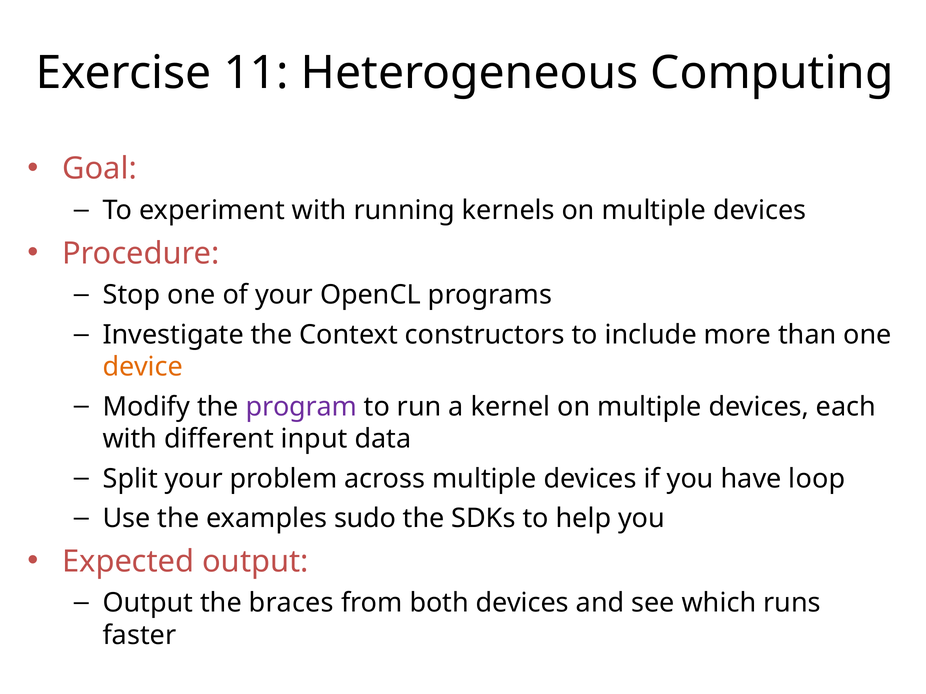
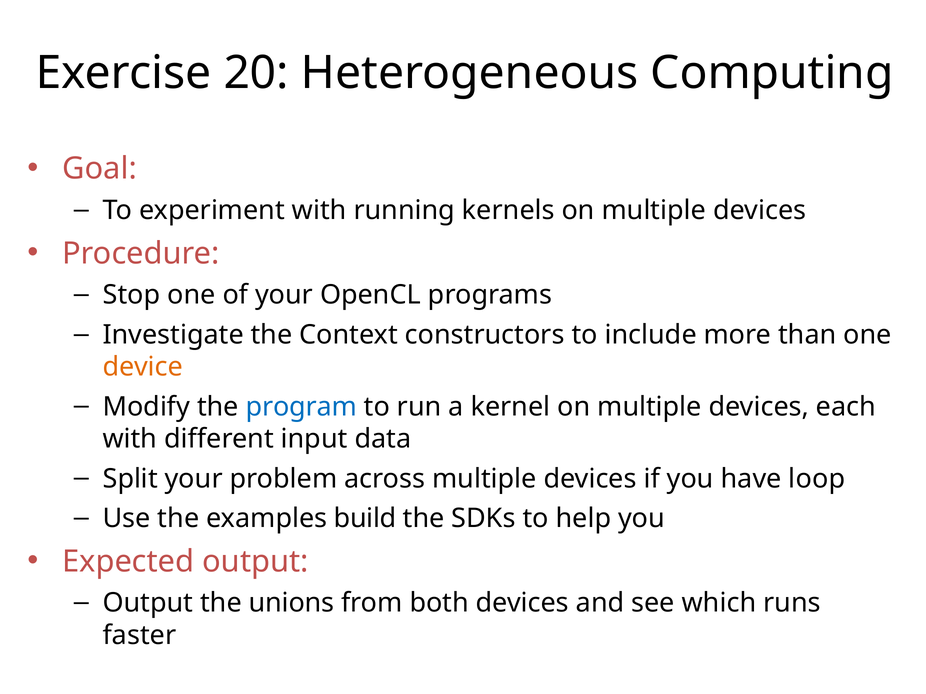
11: 11 -> 20
program colour: purple -> blue
sudo: sudo -> build
braces: braces -> unions
